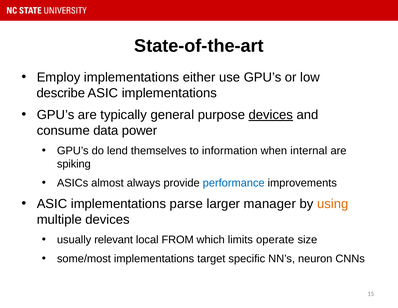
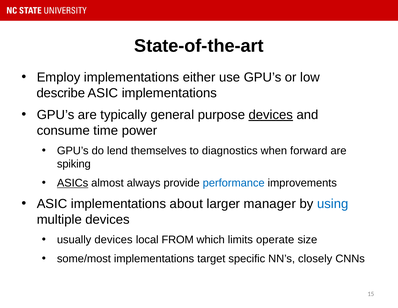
data: data -> time
information: information -> diagnostics
internal: internal -> forward
ASICs underline: none -> present
parse: parse -> about
using colour: orange -> blue
usually relevant: relevant -> devices
neuron: neuron -> closely
